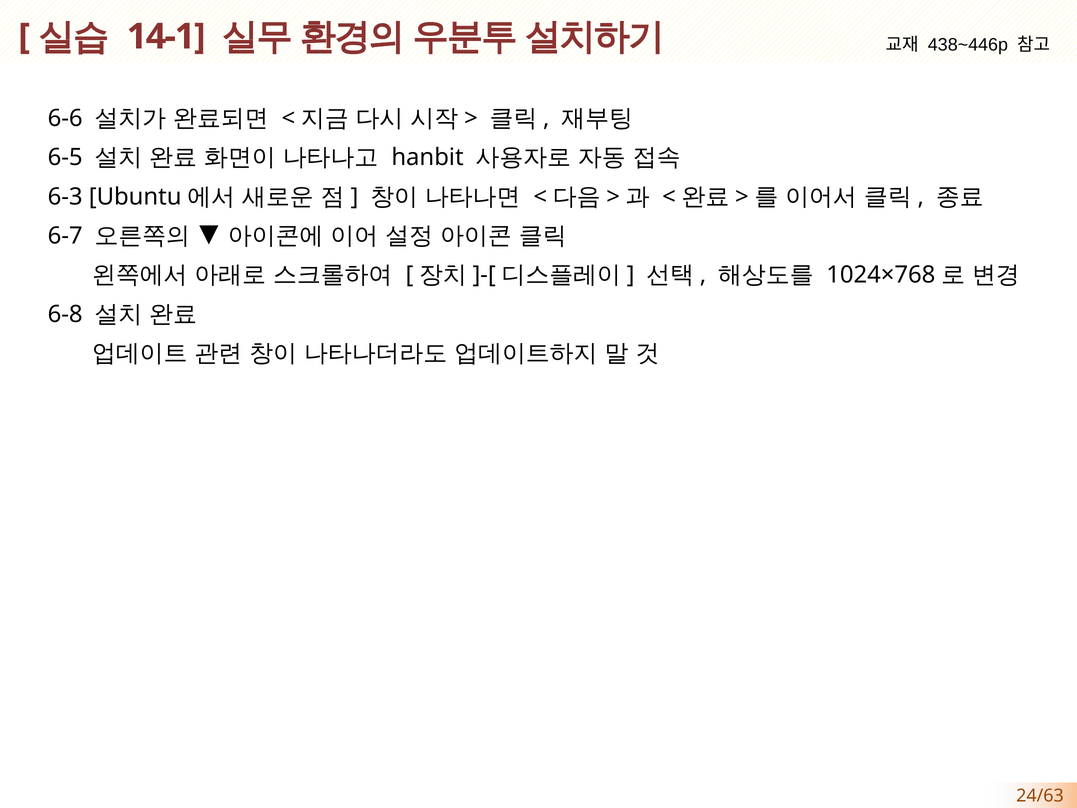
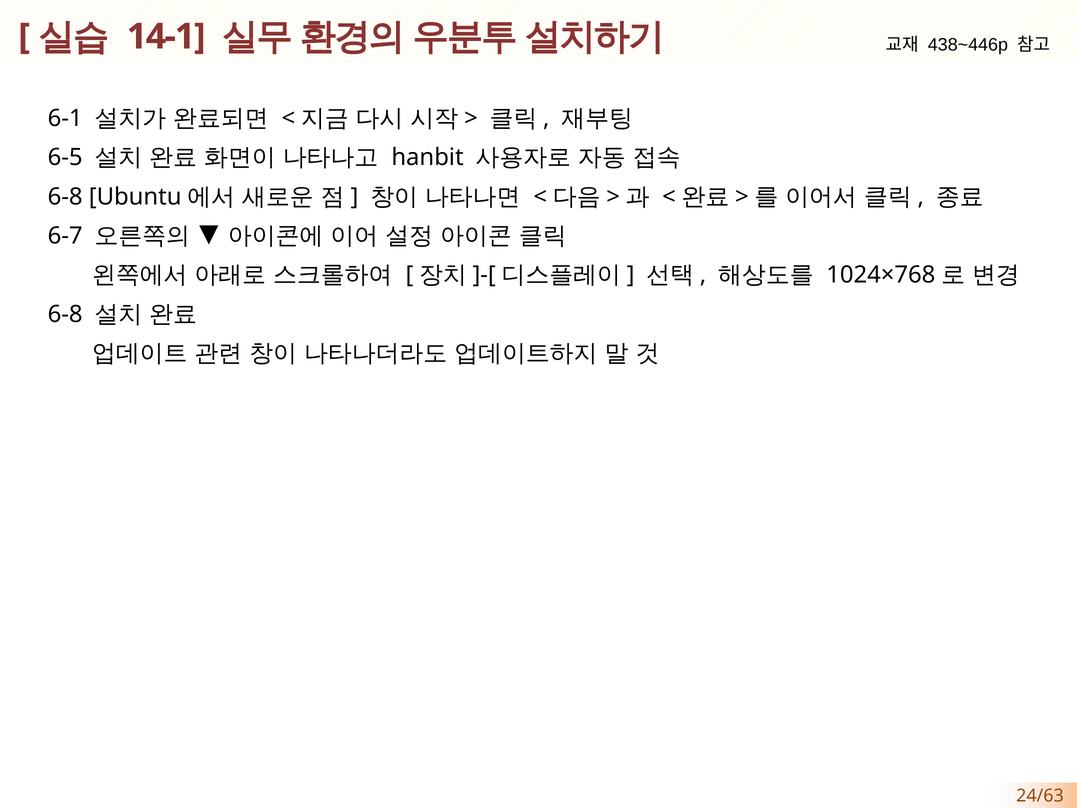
6-6: 6-6 -> 6-1
6-3 at (65, 197): 6-3 -> 6-8
